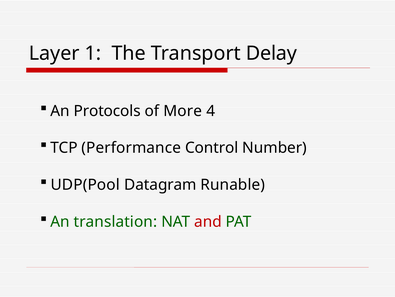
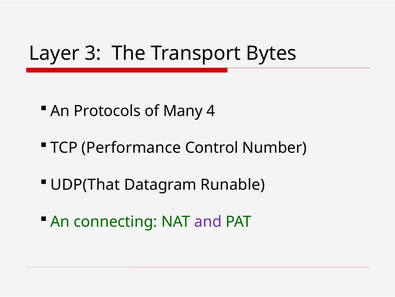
1: 1 -> 3
Delay: Delay -> Bytes
More: More -> Many
UDP(Pool: UDP(Pool -> UDP(That
translation: translation -> connecting
and colour: red -> purple
